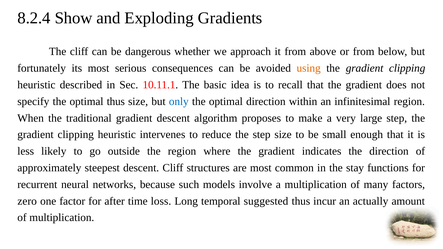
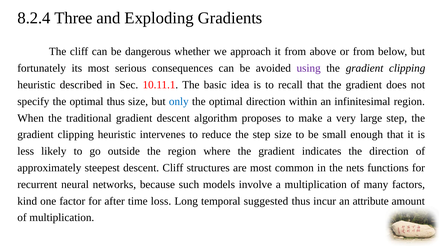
Show: Show -> Three
using colour: orange -> purple
stay: stay -> nets
zero: zero -> kind
actually: actually -> attribute
